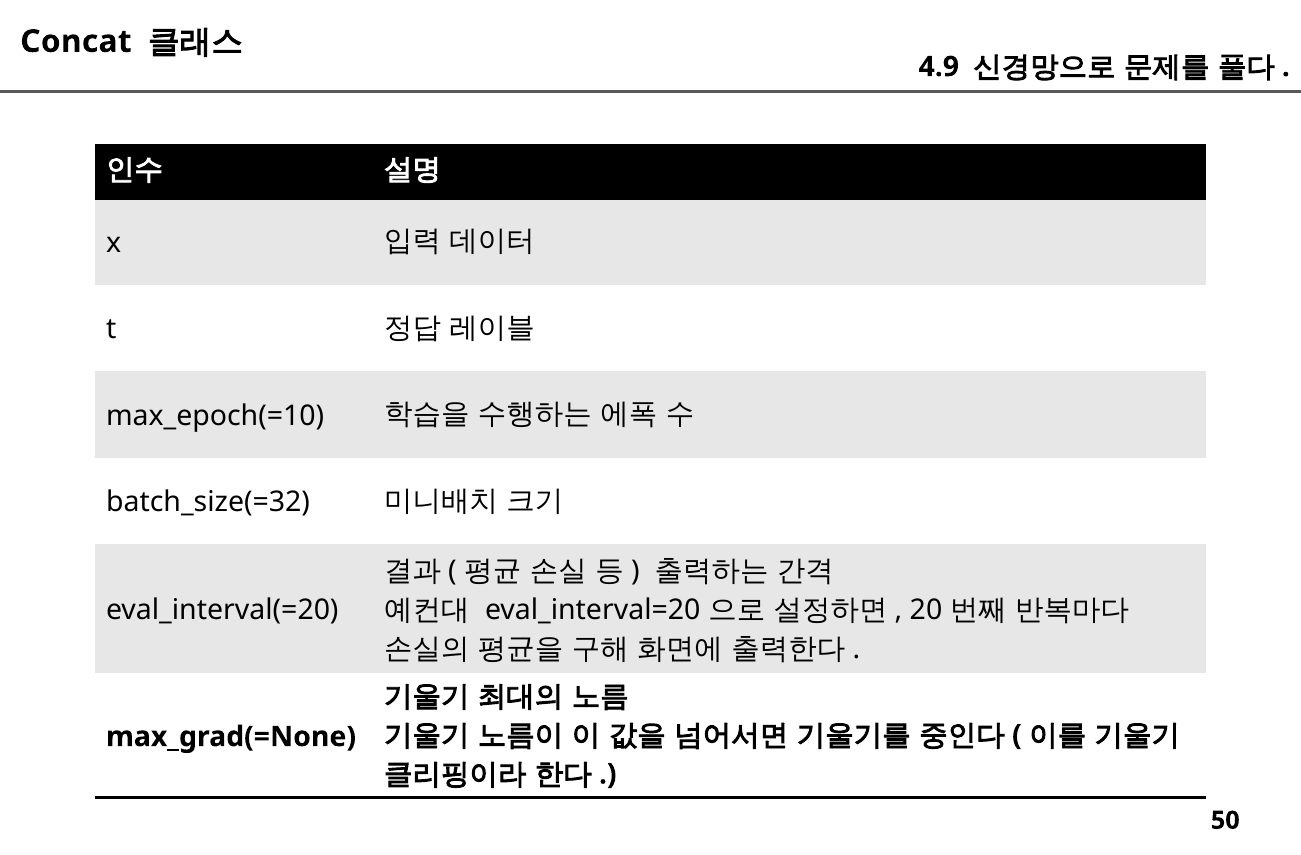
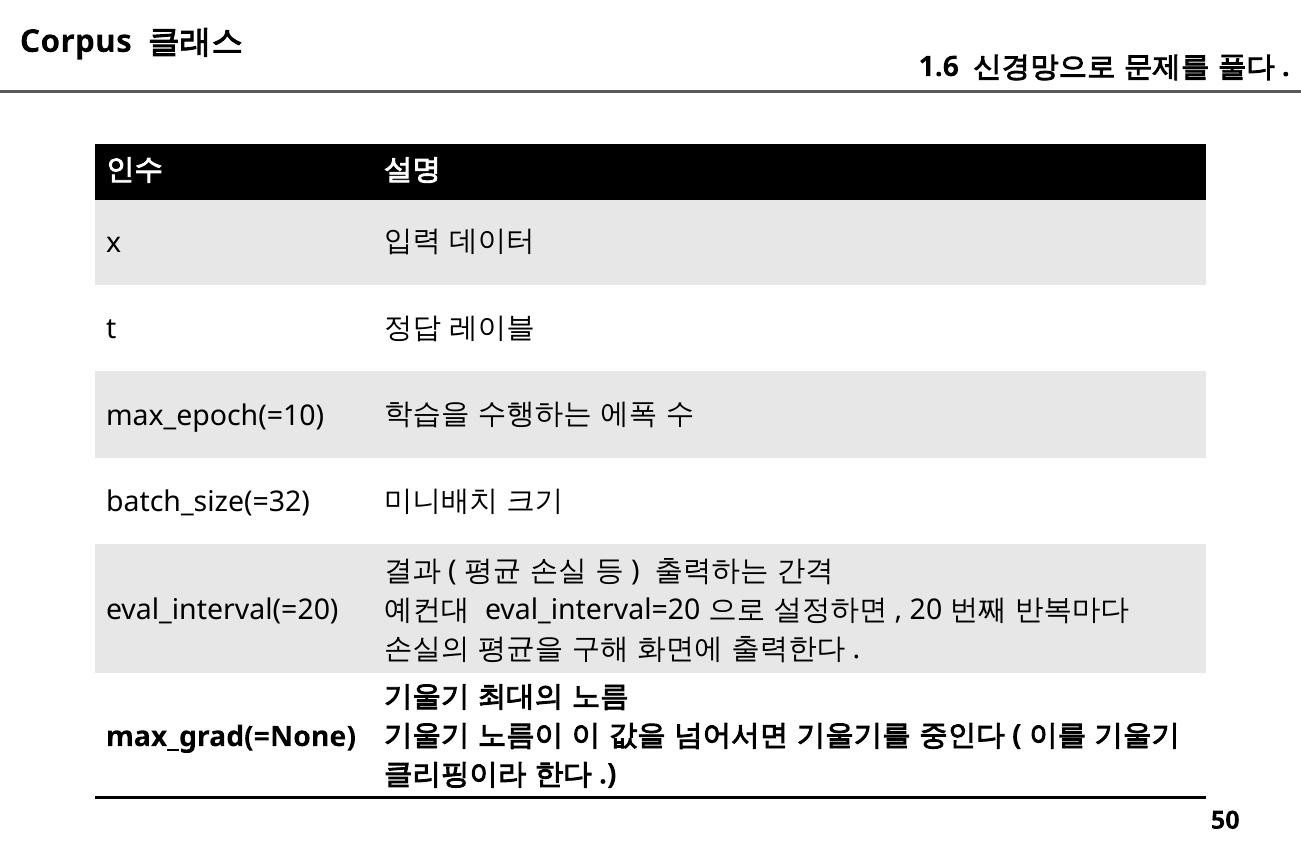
Concat: Concat -> Corpus
4.9: 4.9 -> 1.6
